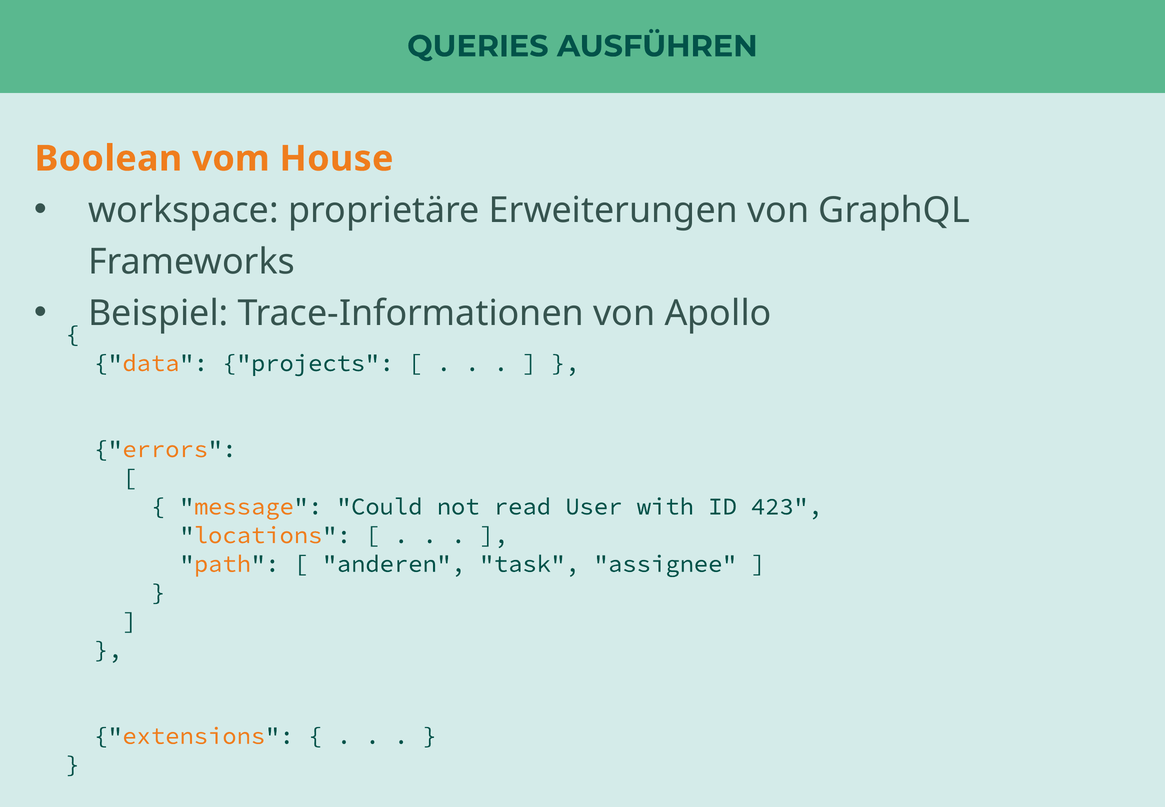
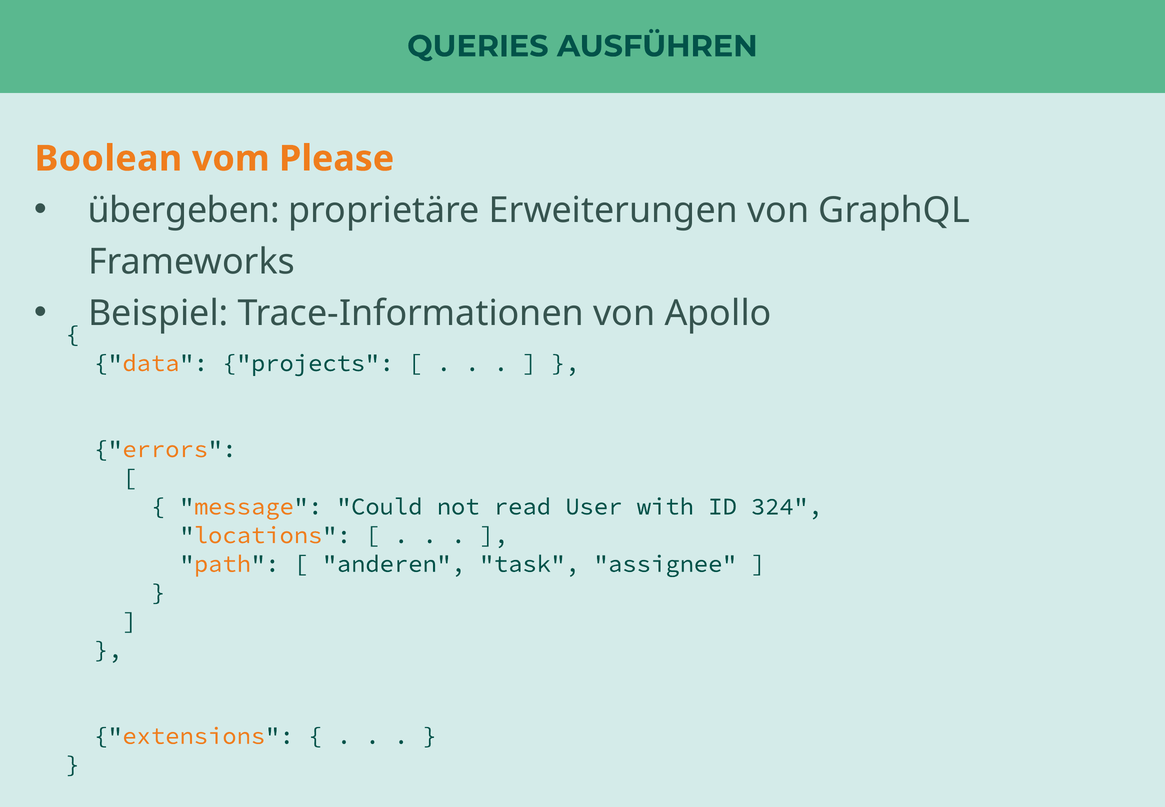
House: House -> Please
workspace: workspace -> übergeben
423: 423 -> 324
